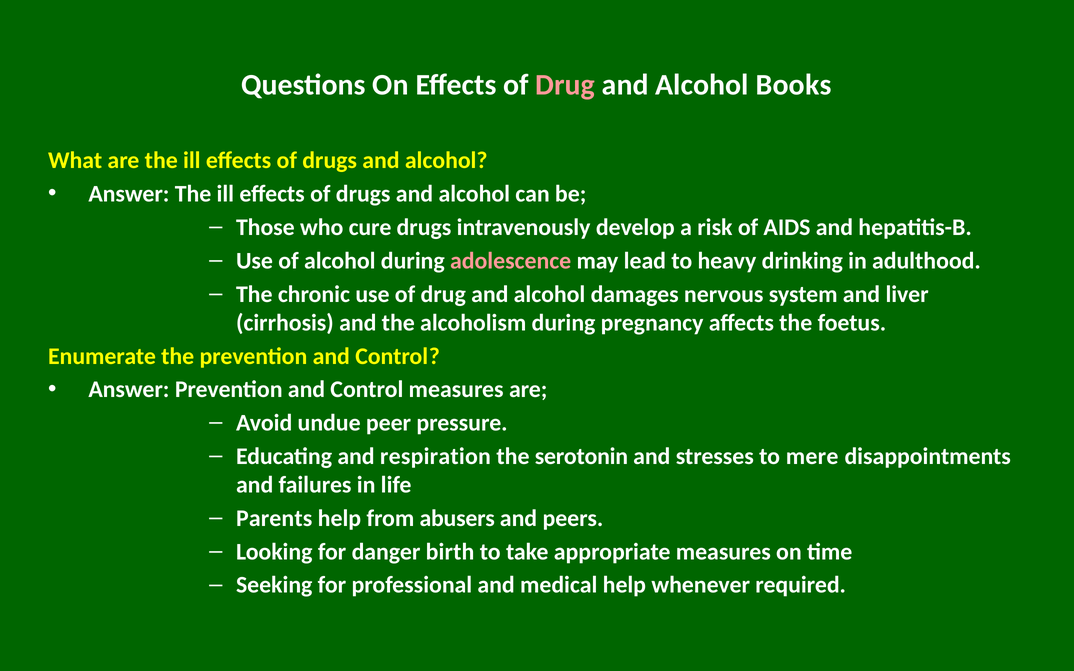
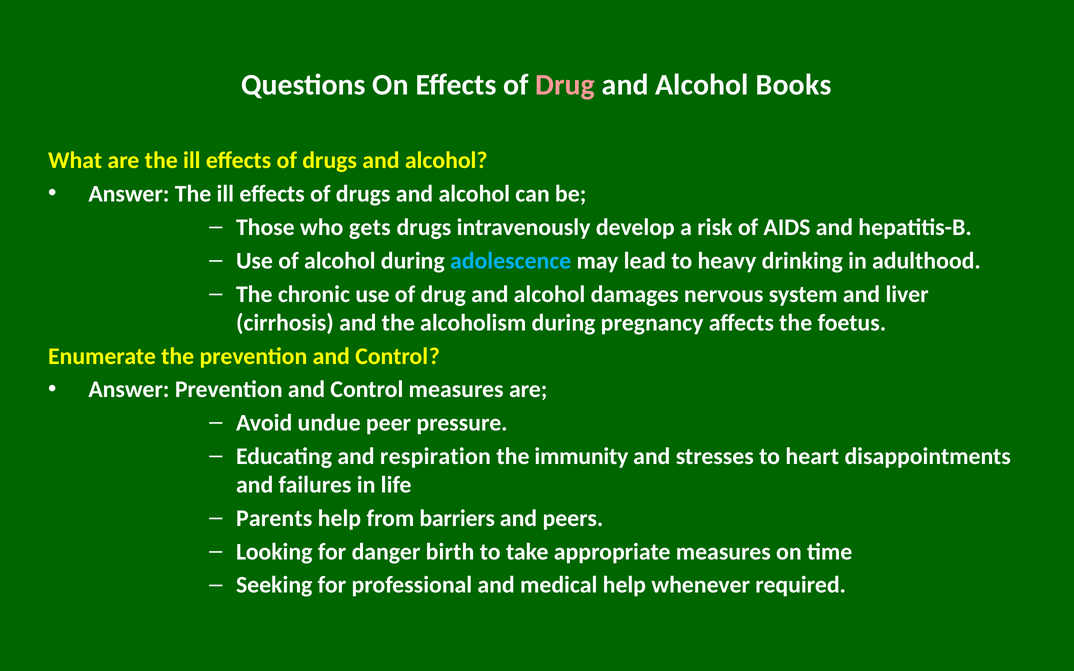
cure: cure -> gets
adolescence colour: pink -> light blue
serotonin: serotonin -> immunity
mere: mere -> heart
abusers: abusers -> barriers
